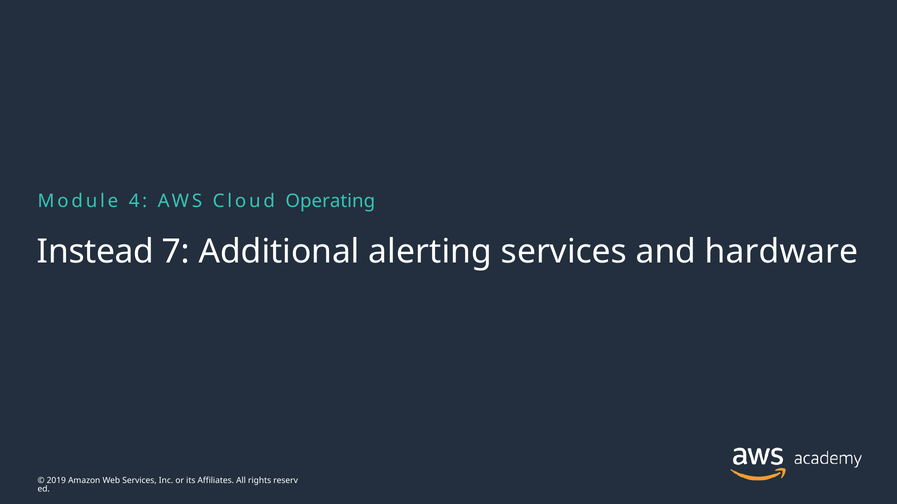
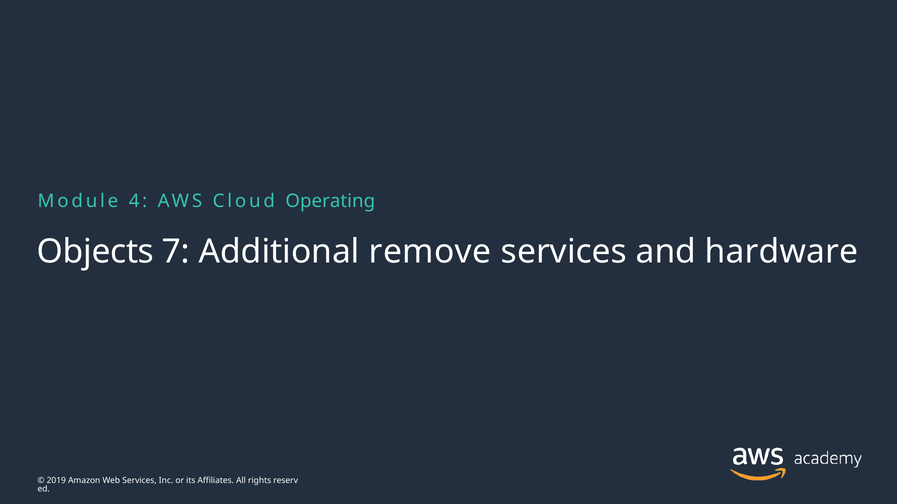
Instead: Instead -> Objects
alerting: alerting -> remove
